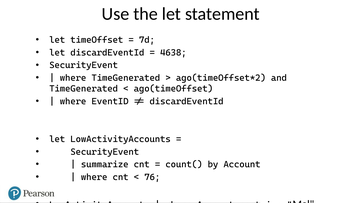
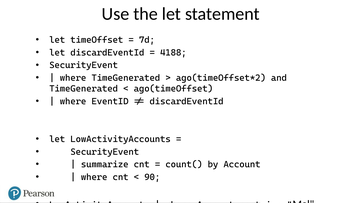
4638: 4638 -> 4188
76: 76 -> 90
